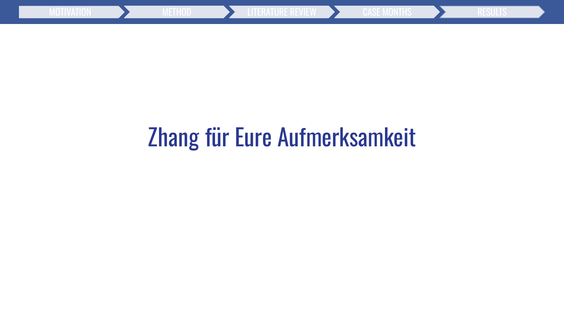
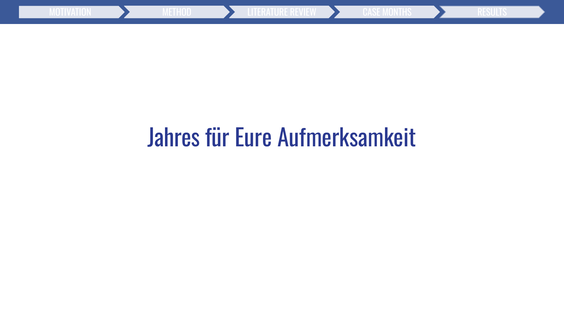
Zhang: Zhang -> Jahres
